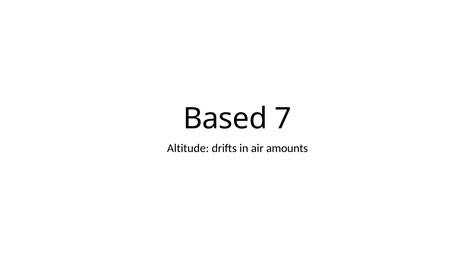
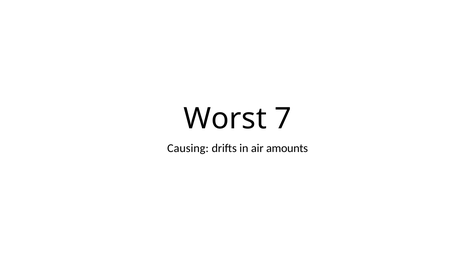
Based: Based -> Worst
Altitude: Altitude -> Causing
